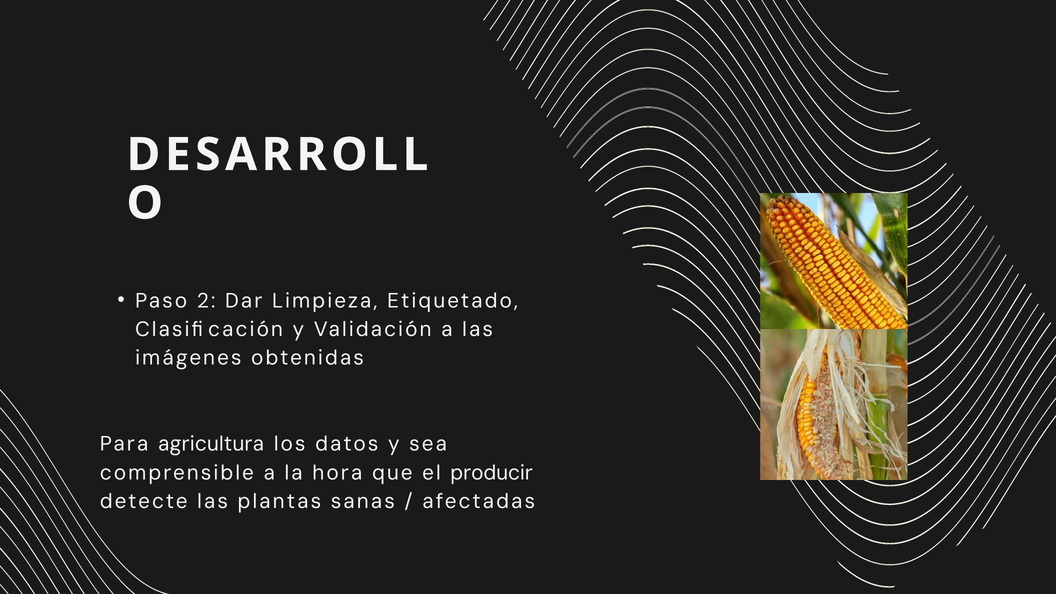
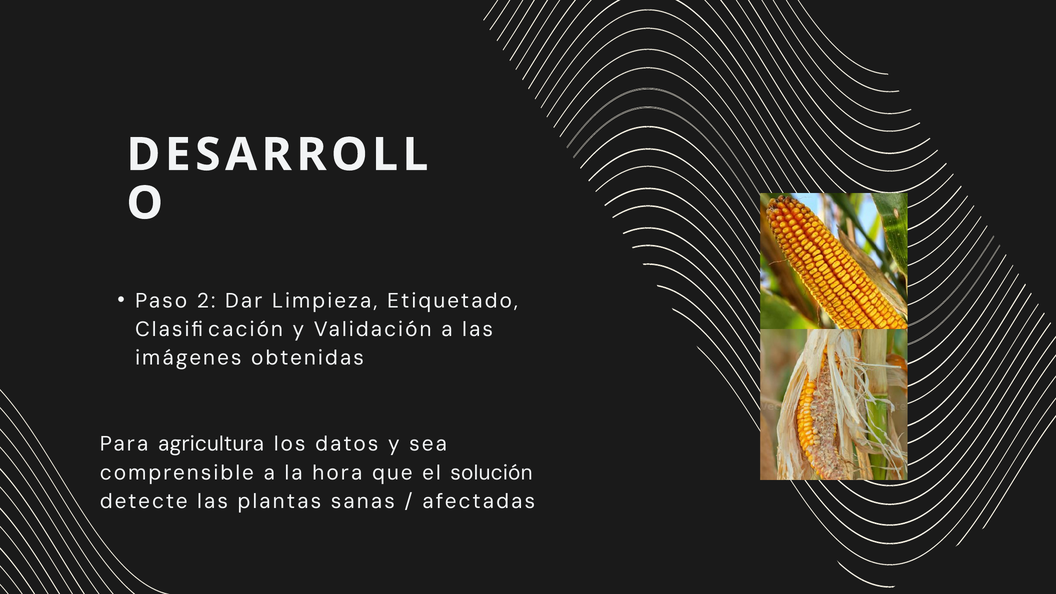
producir: producir -> solución
